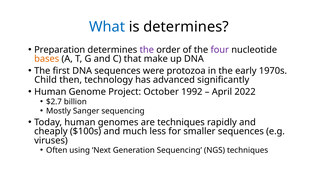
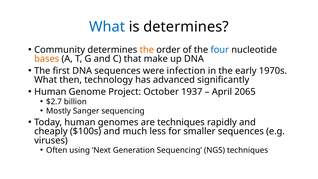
Preparation: Preparation -> Community
the at (147, 50) colour: purple -> orange
four colour: purple -> blue
protozoa: protozoa -> infection
Child at (46, 80): Child -> What
1992: 1992 -> 1937
2022: 2022 -> 2065
